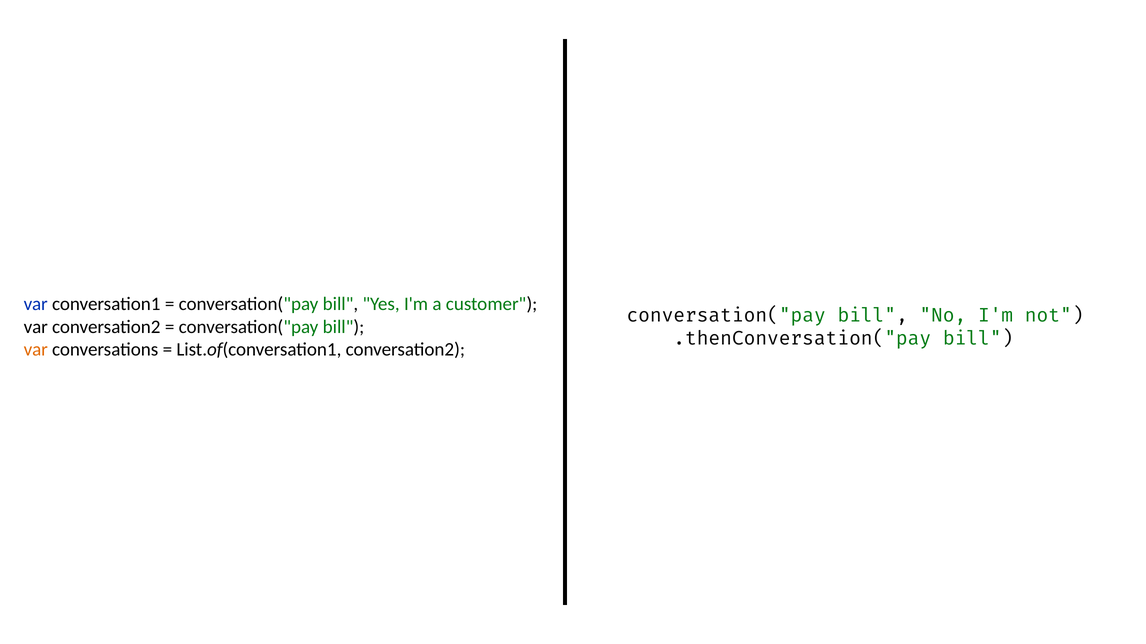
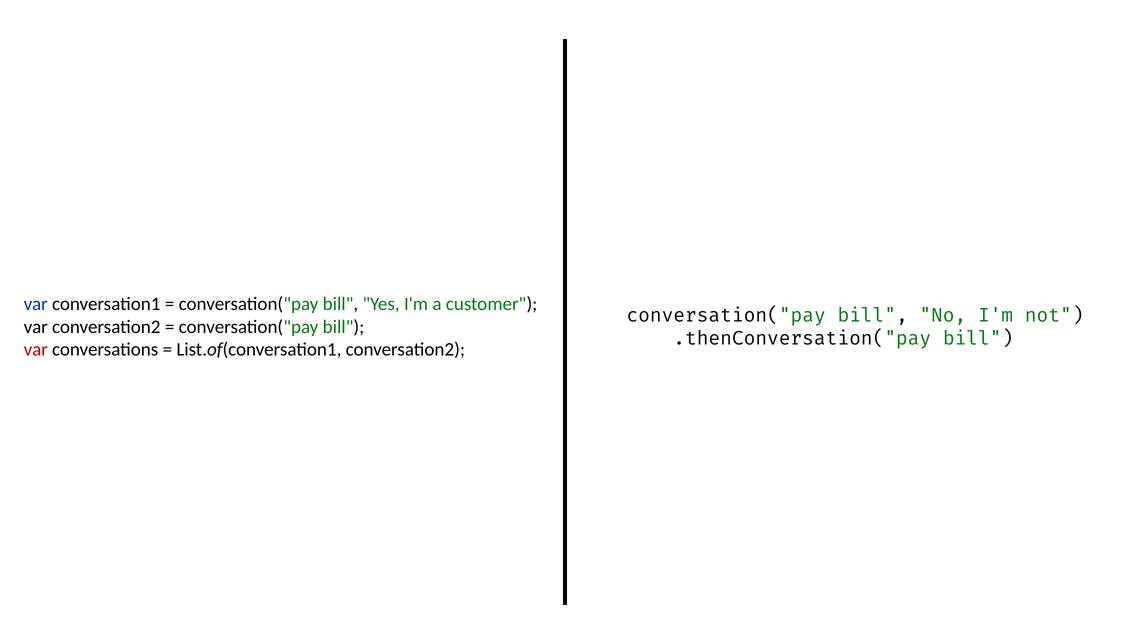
var at (36, 350) colour: orange -> red
